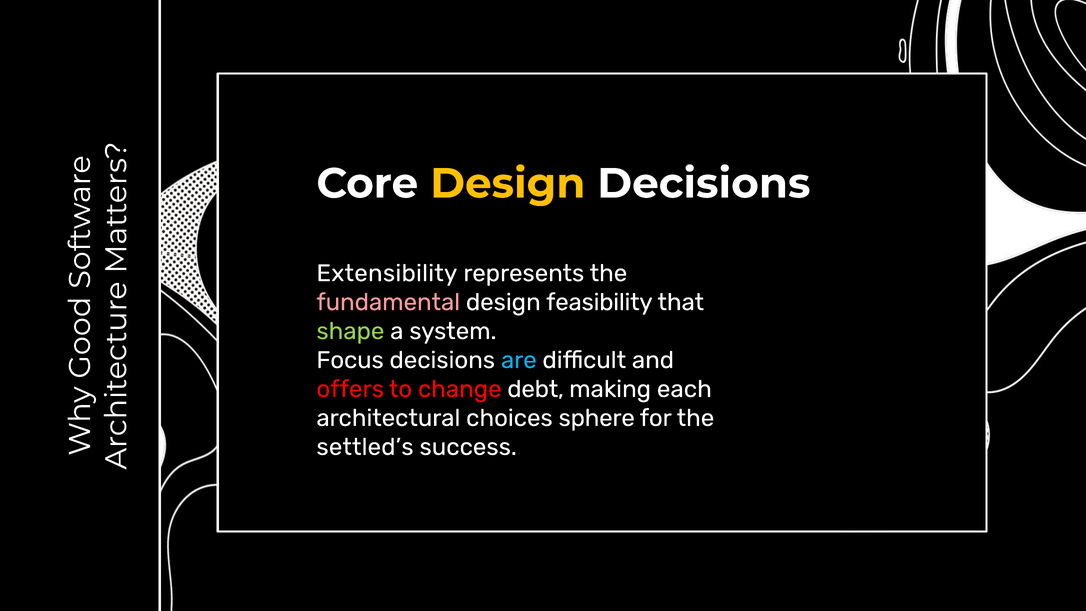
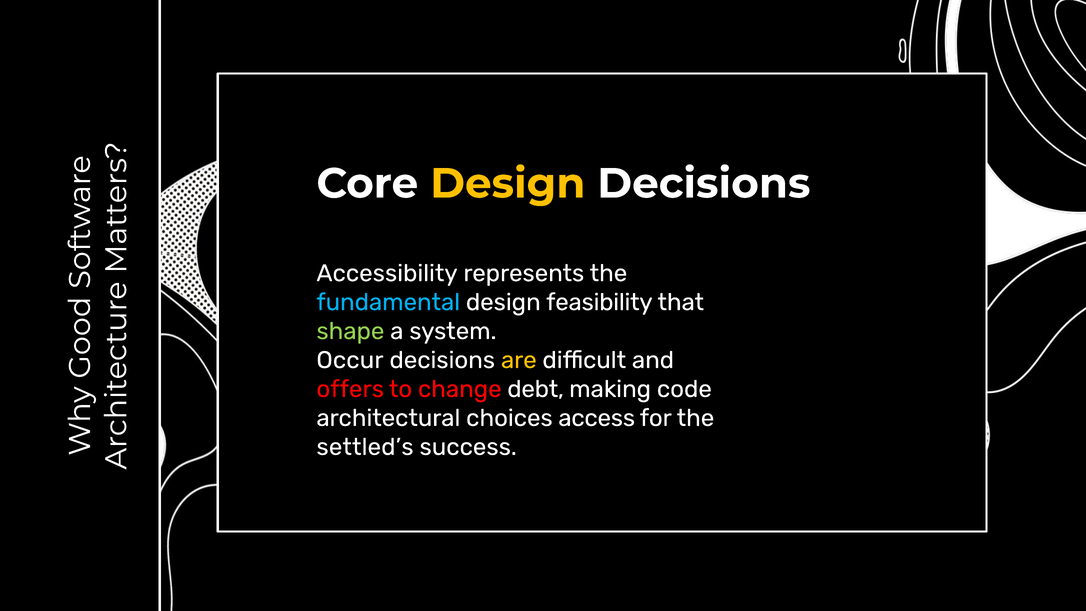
Extensibility: Extensibility -> Accessibility
fundamental colour: pink -> light blue
Focus: Focus -> Occur
are colour: light blue -> yellow
each: each -> code
sphere: sphere -> access
